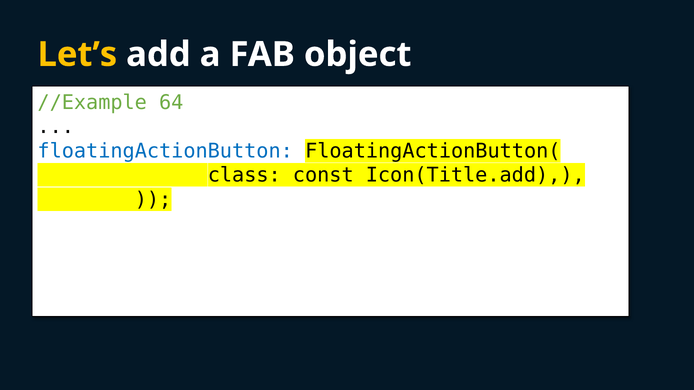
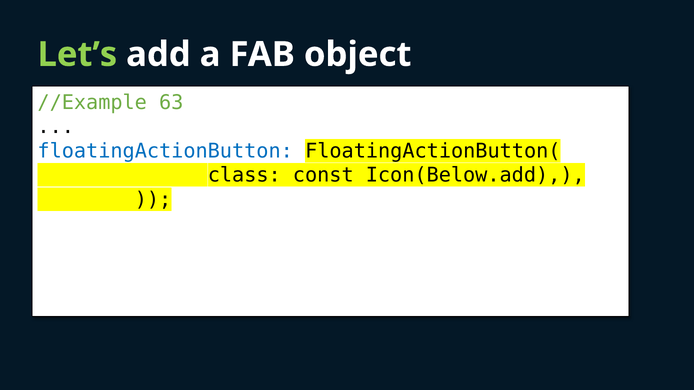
Let’s colour: yellow -> light green
64: 64 -> 63
Icon(Title.add: Icon(Title.add -> Icon(Below.add
